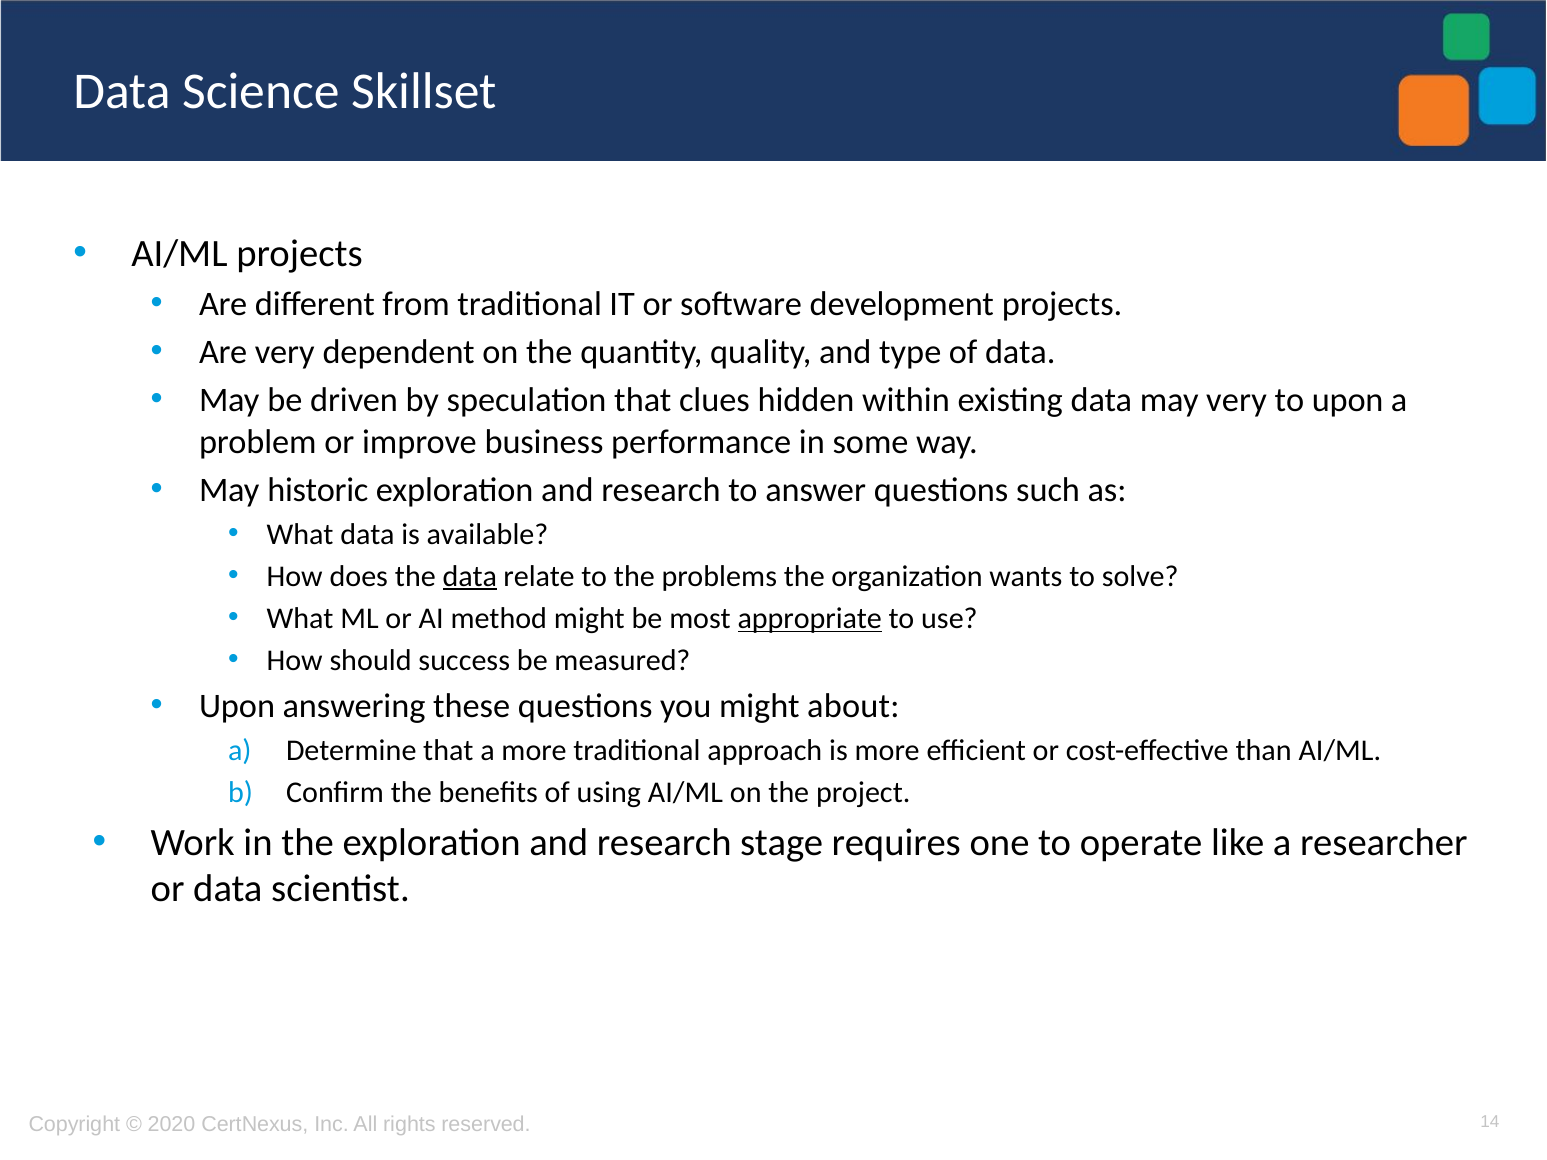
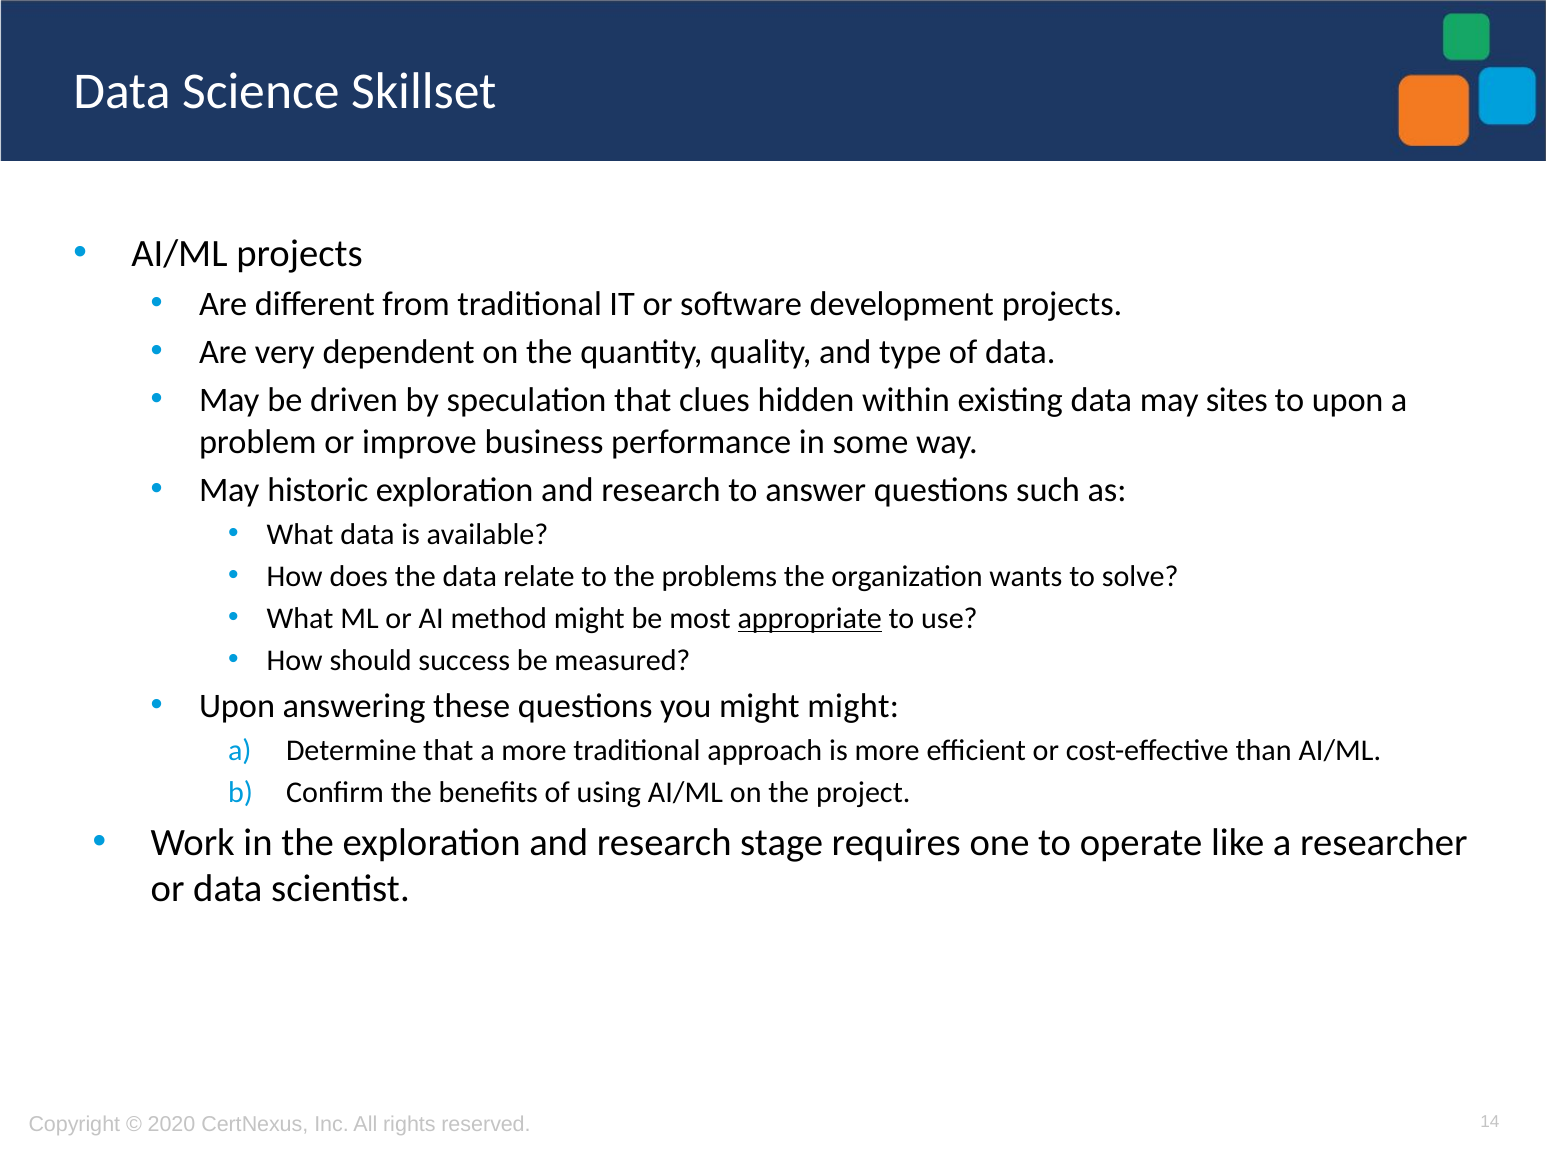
may very: very -> sites
data at (470, 576) underline: present -> none
might about: about -> might
